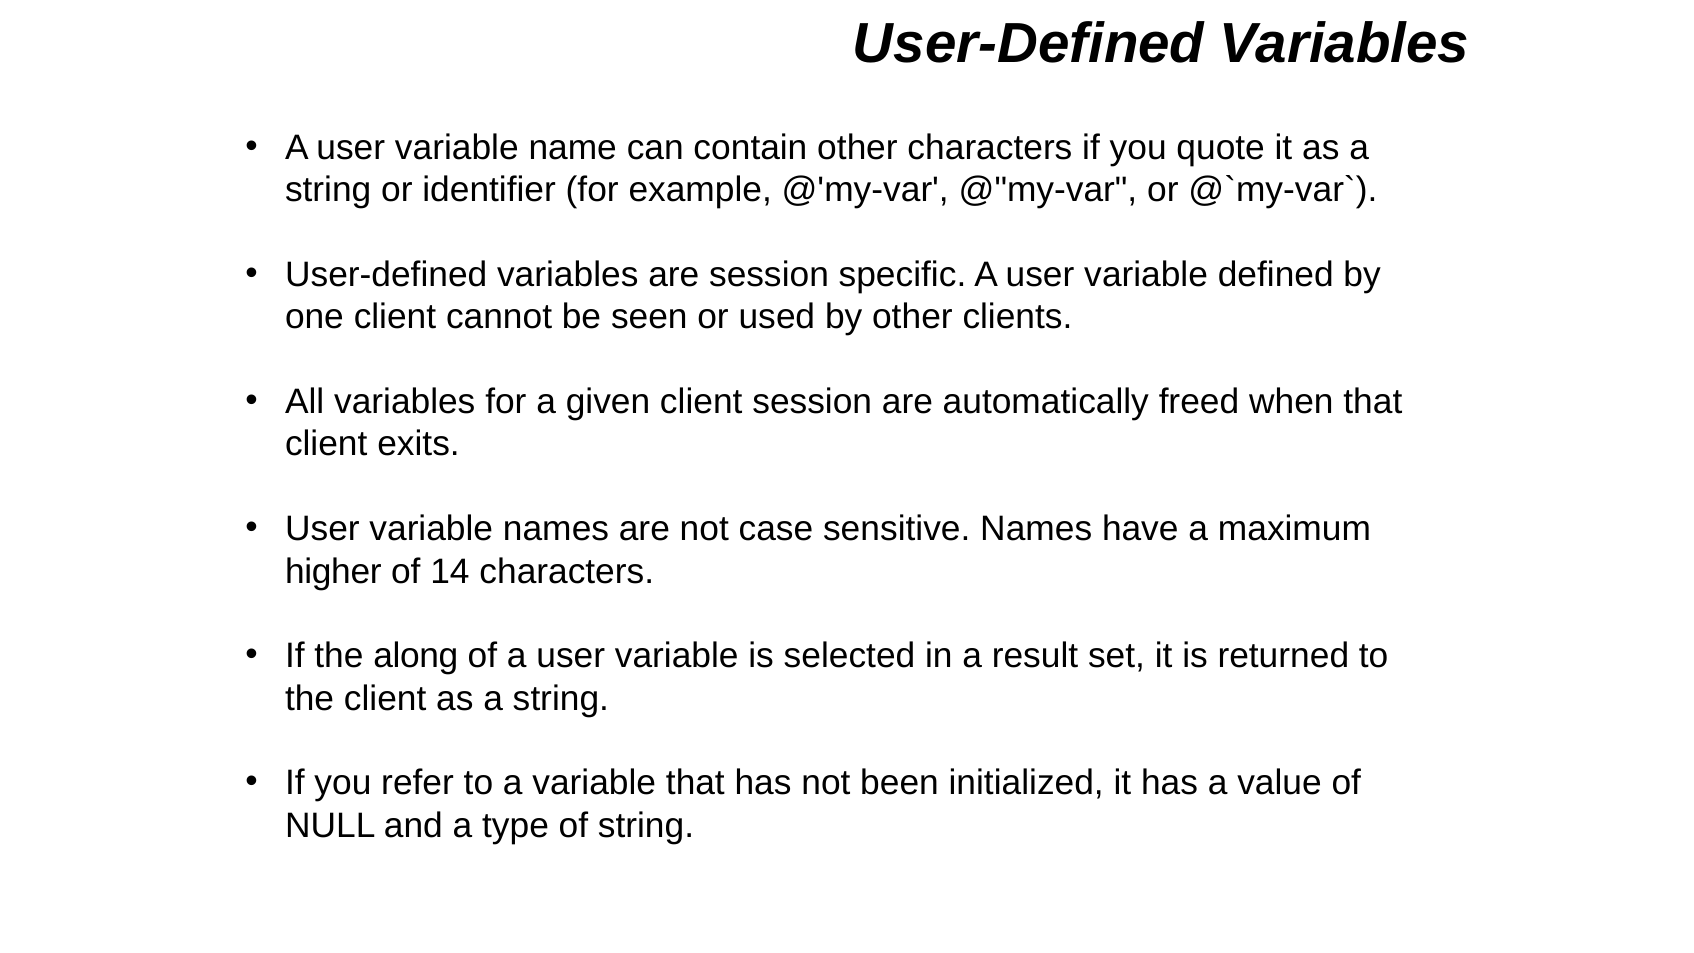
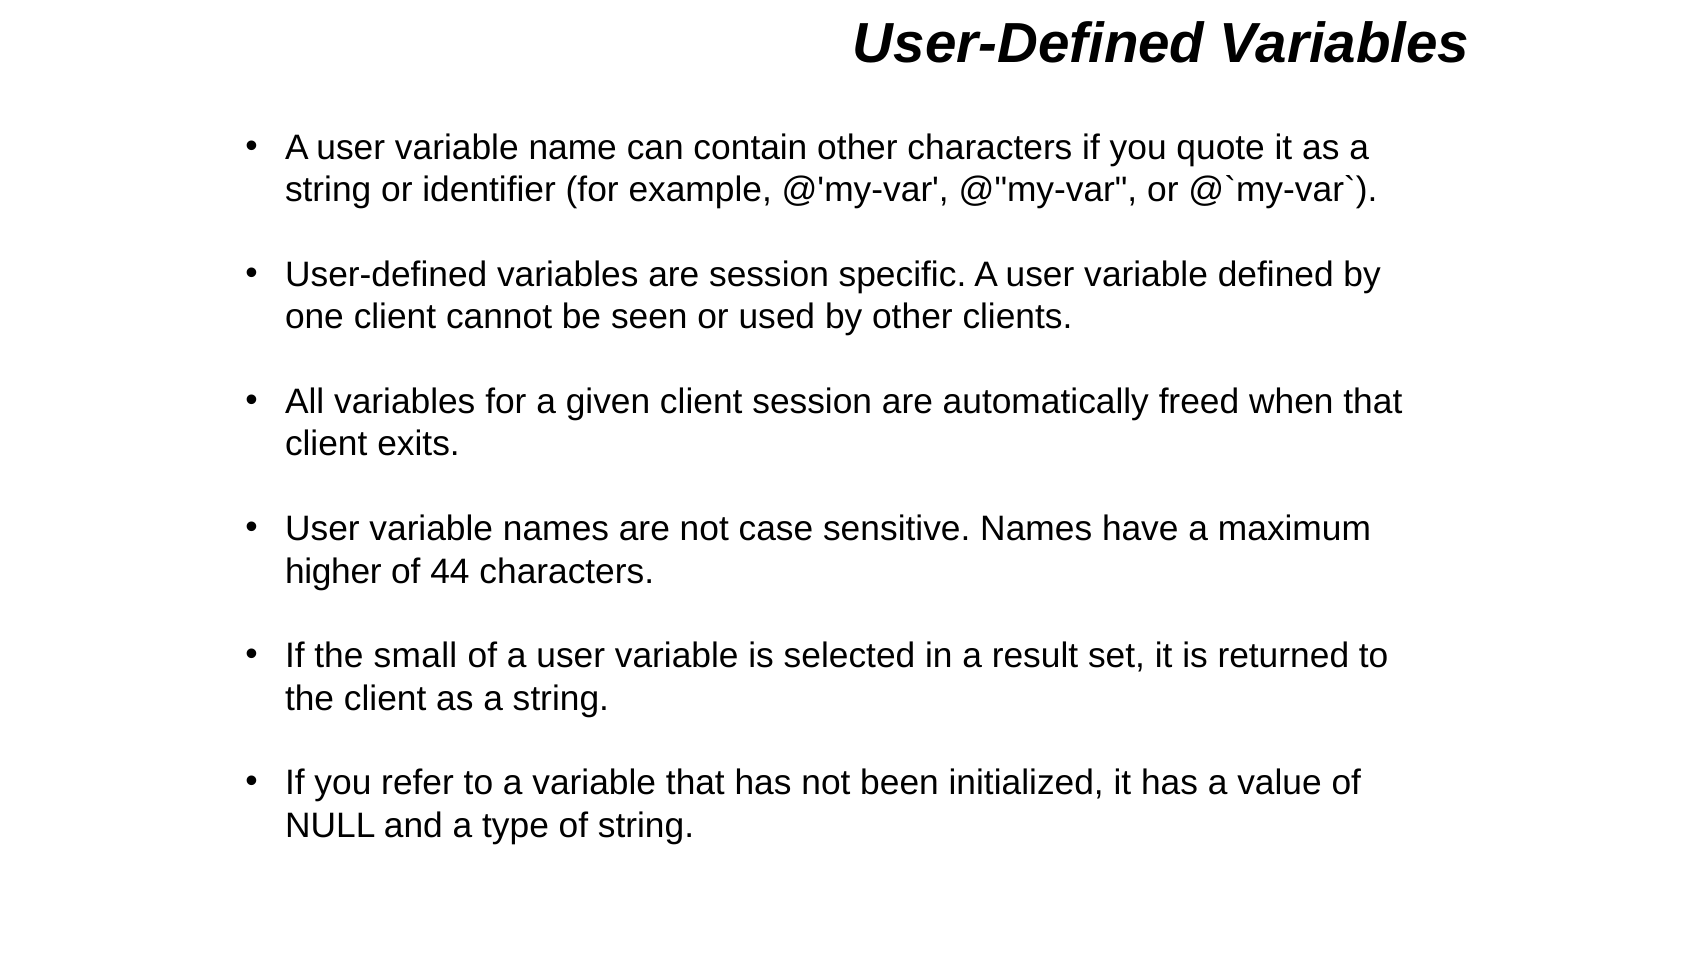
14: 14 -> 44
along: along -> small
